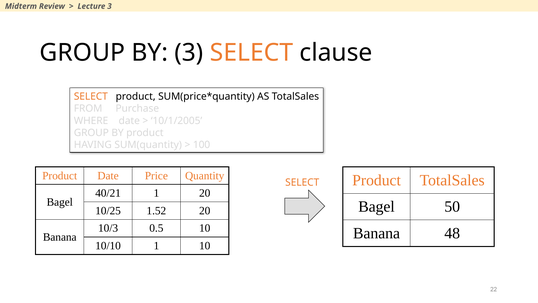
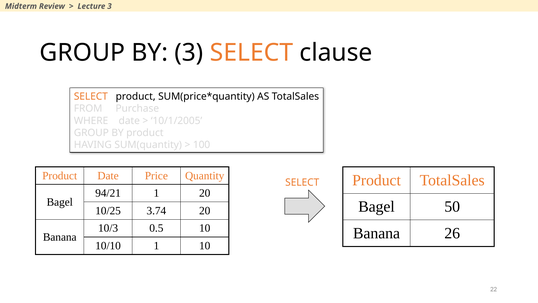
40/21: 40/21 -> 94/21
1.52: 1.52 -> 3.74
48: 48 -> 26
